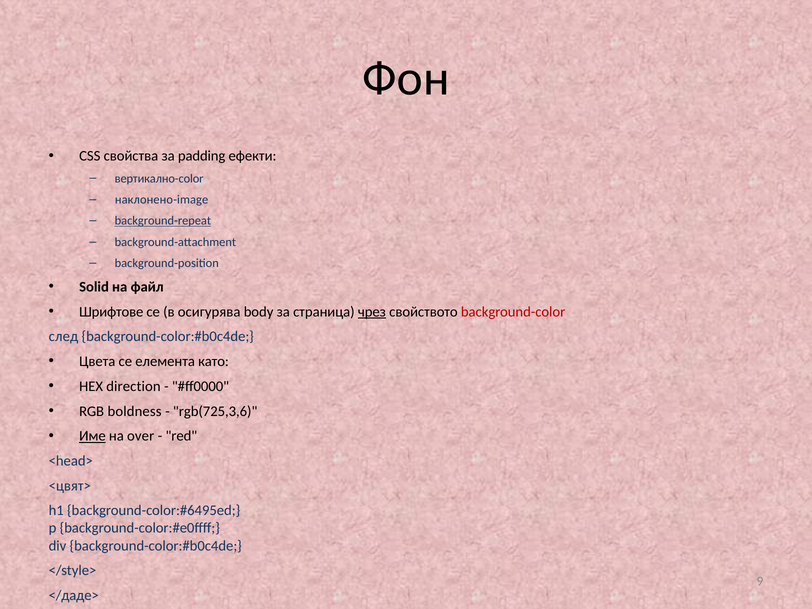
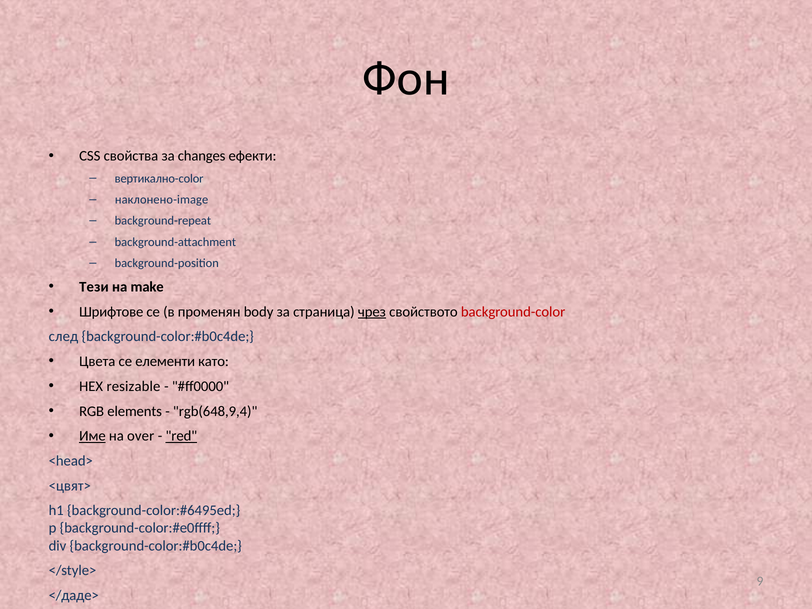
padding: padding -> changes
background-repeat underline: present -> none
Solid: Solid -> Тези
файл: файл -> make
осигурява: осигурява -> променян
елемента: елемента -> елементи
direction: direction -> resizable
boldness: boldness -> elements
rgb(725,3,6: rgb(725,3,6 -> rgb(648,9,4
red underline: none -> present
